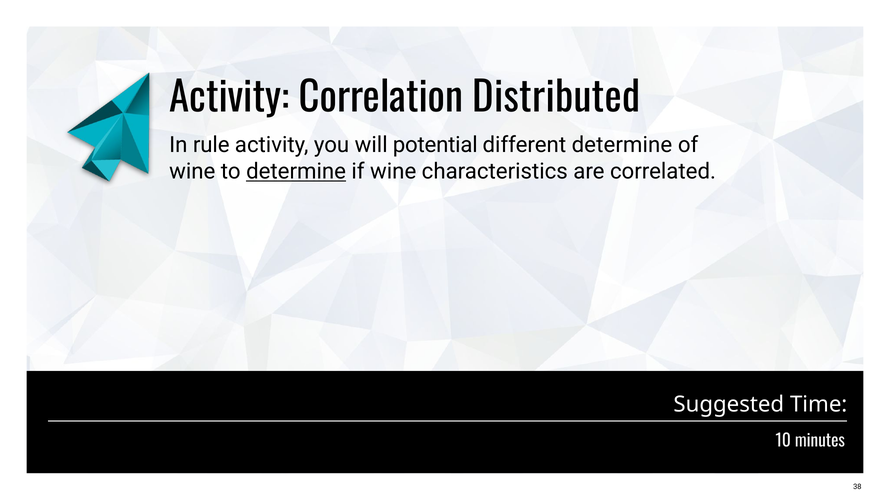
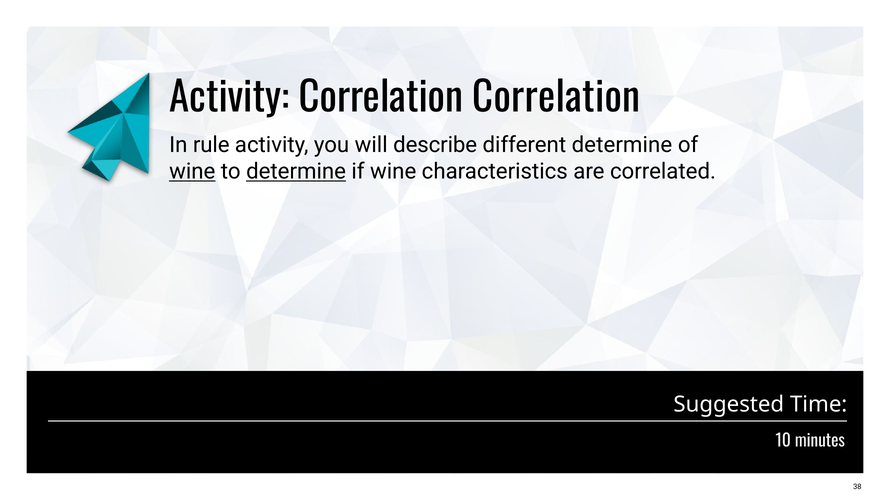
Correlation Distributed: Distributed -> Correlation
potential: potential -> describe
wine at (192, 172) underline: none -> present
